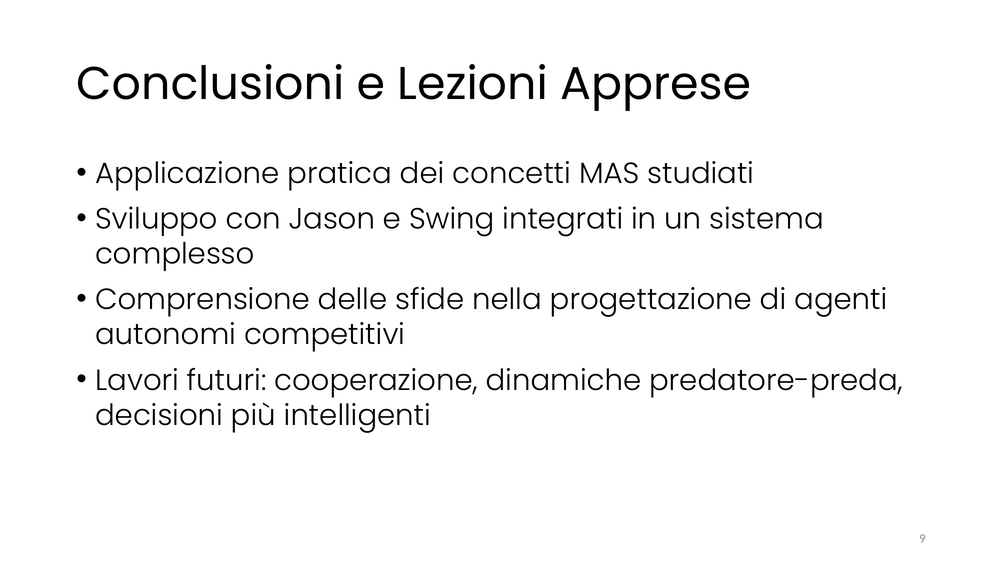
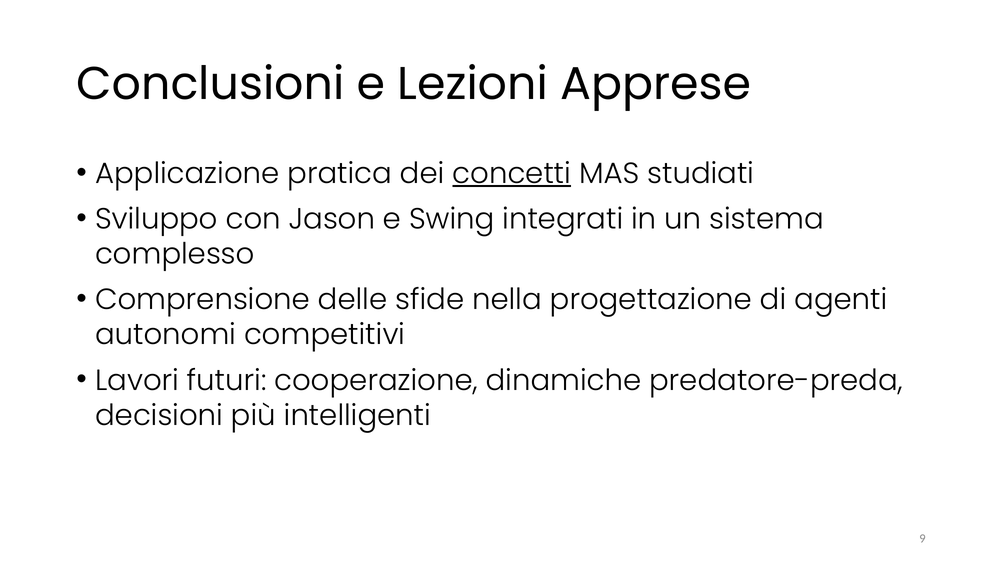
concetti underline: none -> present
